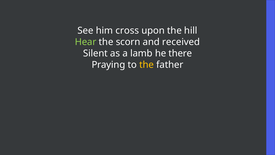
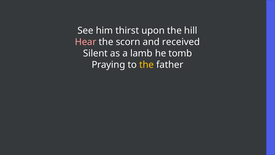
cross: cross -> thirst
Hear colour: light green -> pink
there: there -> tomb
